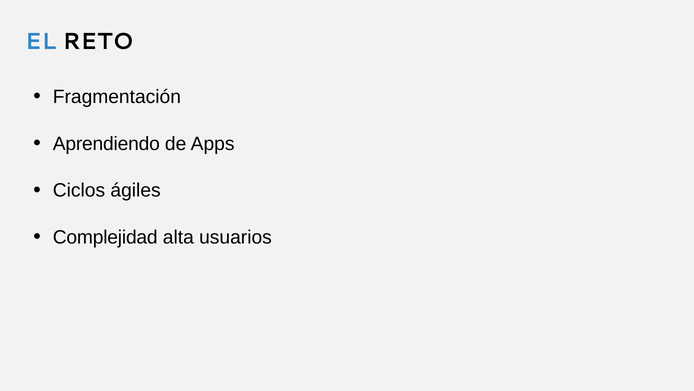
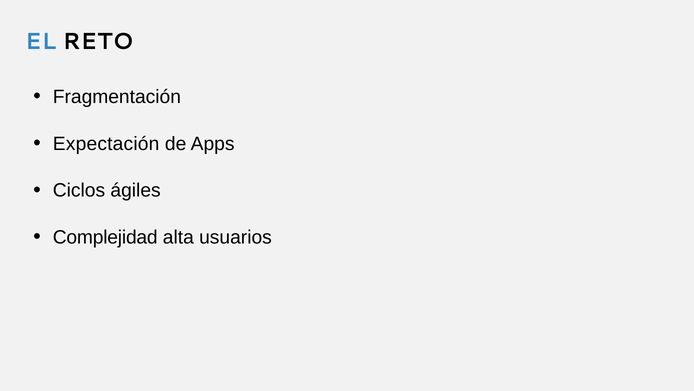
Aprendiendo: Aprendiendo -> Expectación
